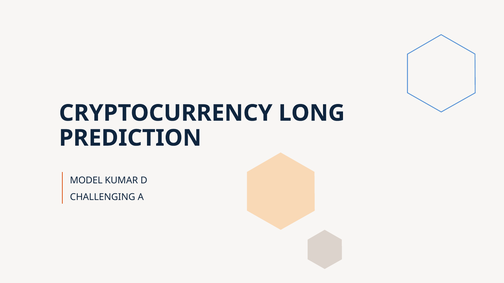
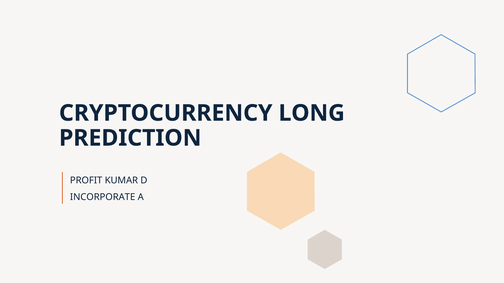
MODEL: MODEL -> PROFIT
CHALLENGING: CHALLENGING -> INCORPORATE
